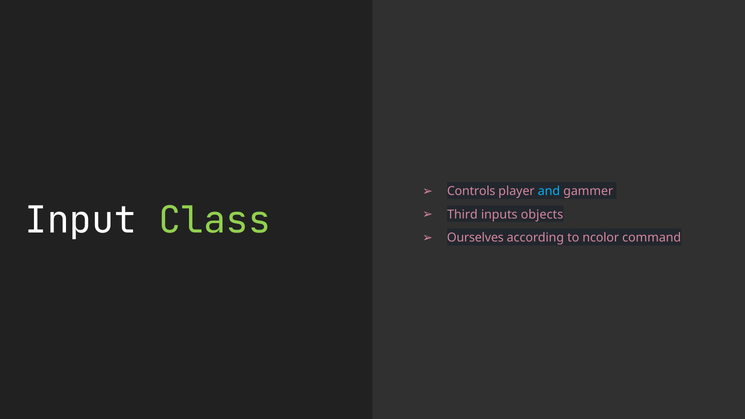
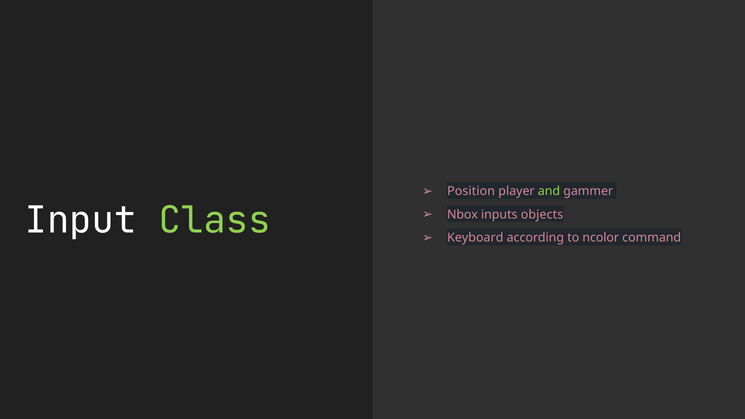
Controls: Controls -> Position
and colour: light blue -> light green
Third: Third -> Nbox
Ourselves: Ourselves -> Keyboard
